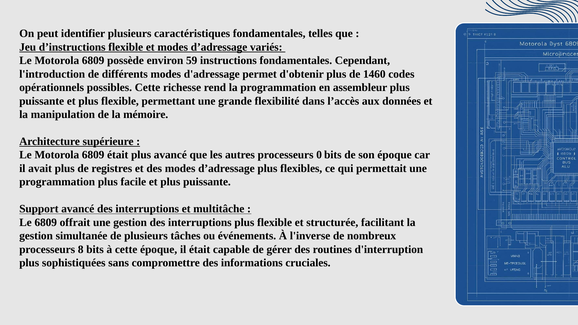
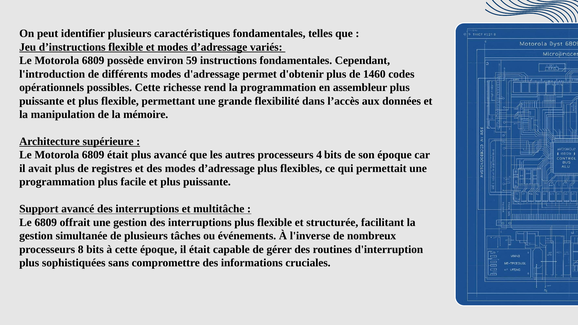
0: 0 -> 4
